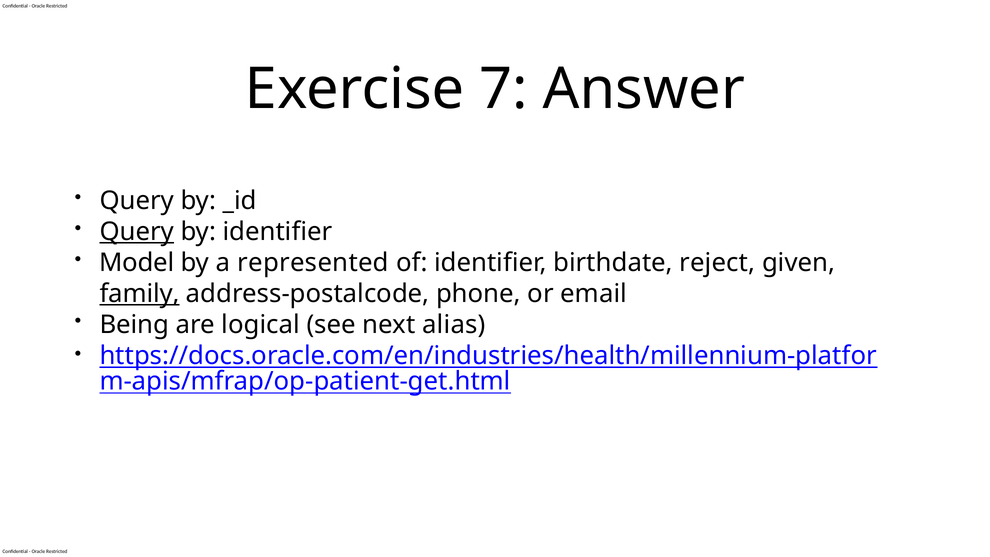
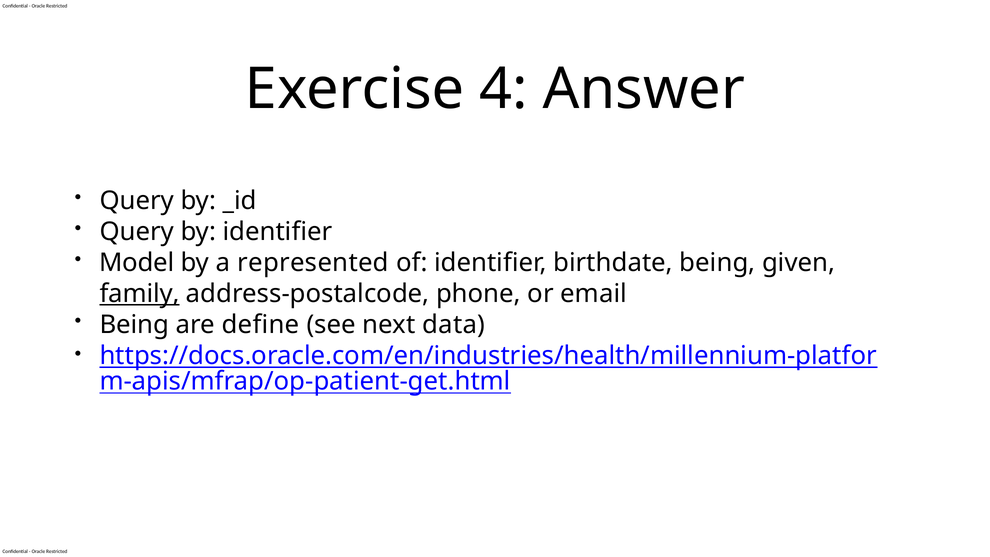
7: 7 -> 4
Query at (137, 232) underline: present -> none
birthdate reject: reject -> being
logical: logical -> define
alias: alias -> data
